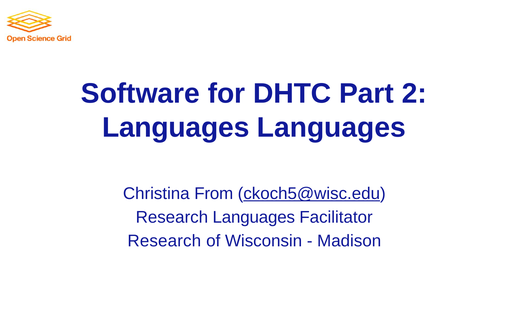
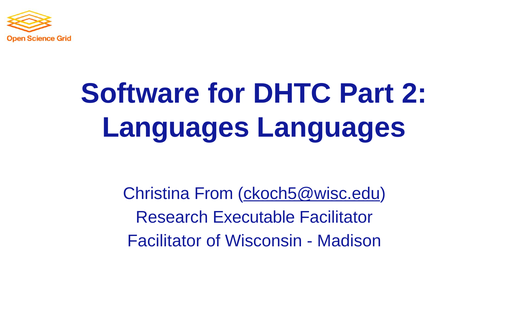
Research Languages: Languages -> Executable
Research at (164, 241): Research -> Facilitator
